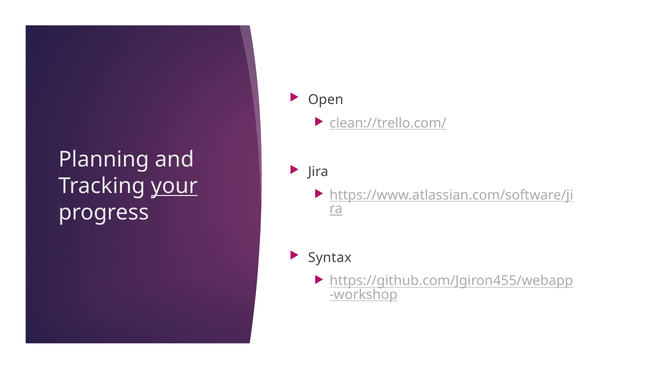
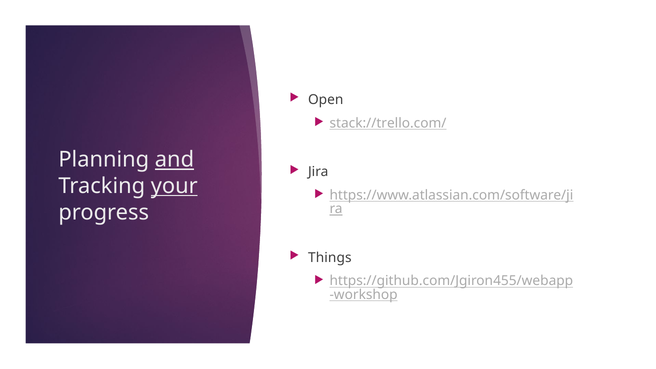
clean://trello.com/: clean://trello.com/ -> stack://trello.com/
and underline: none -> present
Syntax: Syntax -> Things
